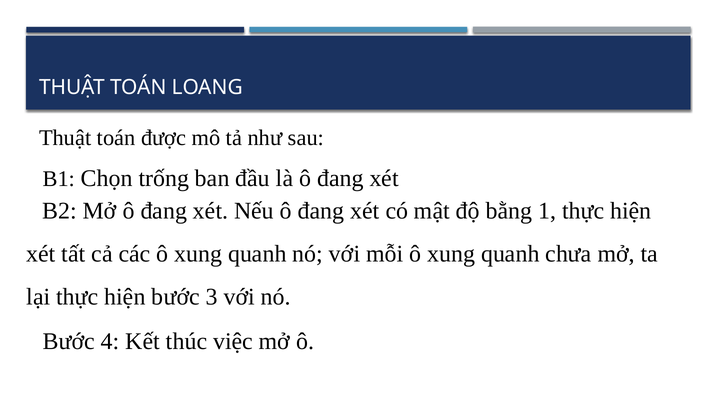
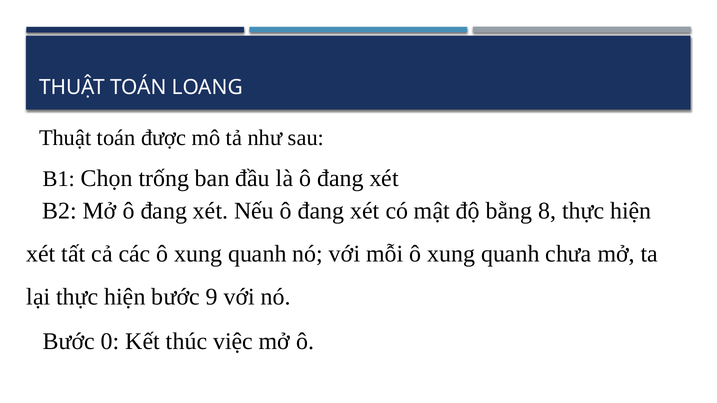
1: 1 -> 8
3: 3 -> 9
4: 4 -> 0
